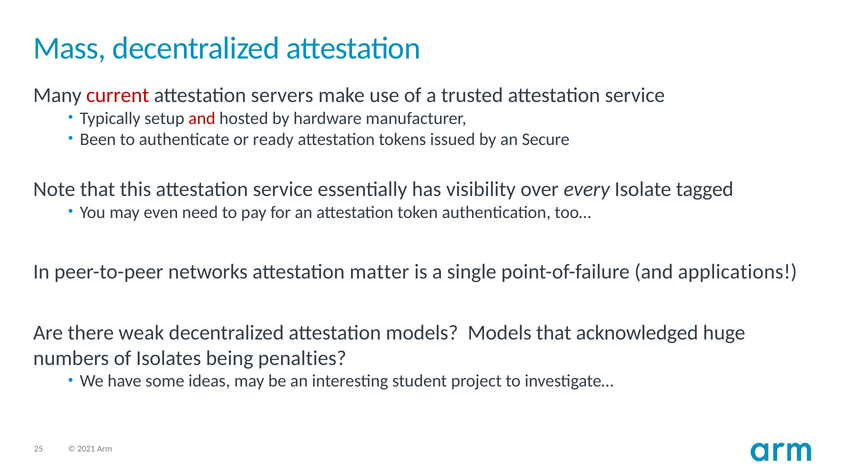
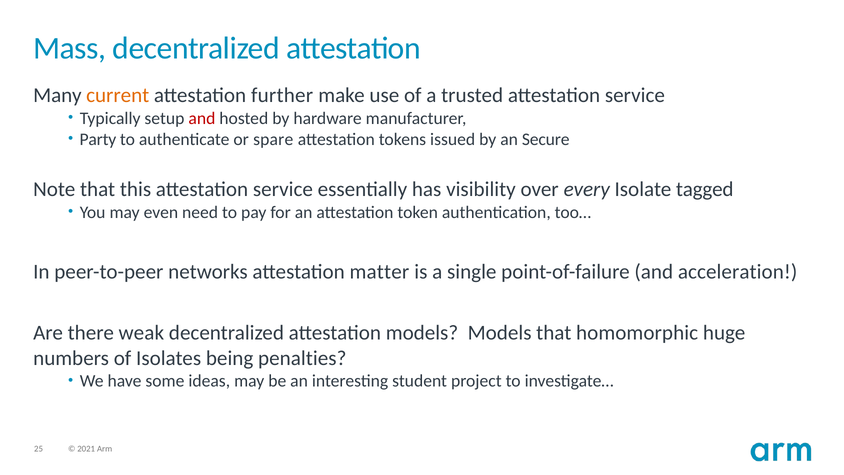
current colour: red -> orange
servers: servers -> further
Been: Been -> Party
ready: ready -> spare
applications: applications -> acceleration
acknowledged: acknowledged -> homomorphic
